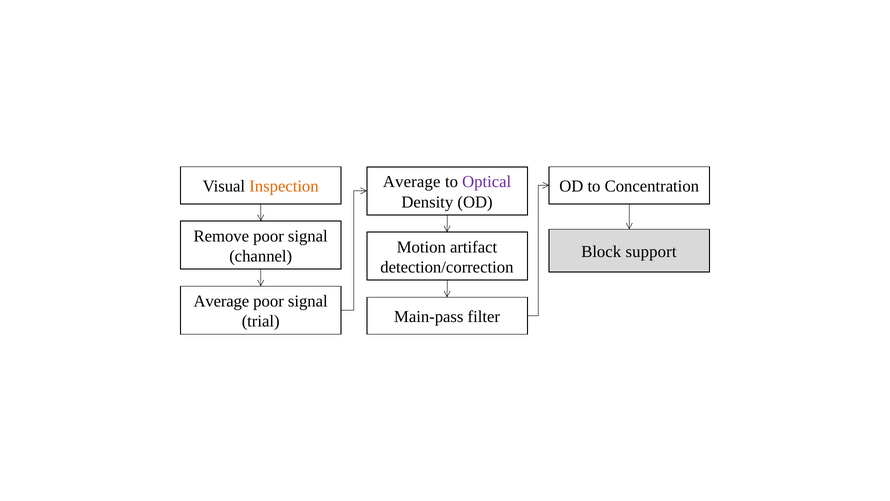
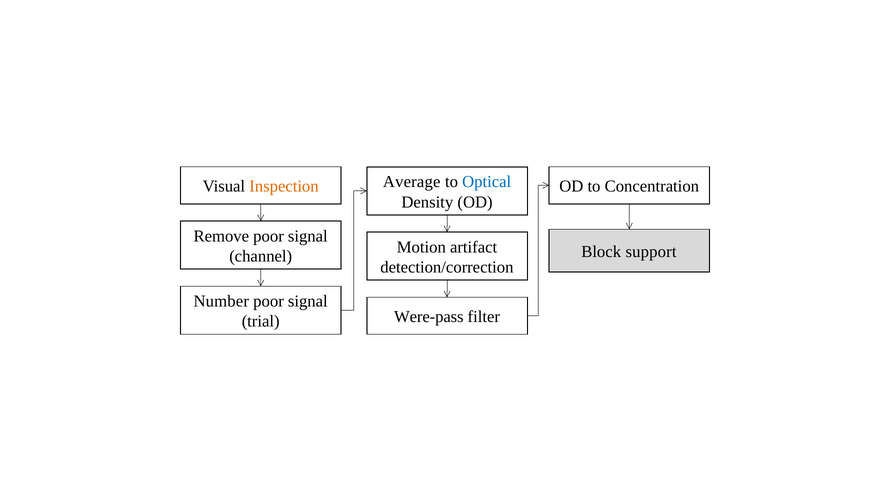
Optical colour: purple -> blue
Average at (221, 301): Average -> Number
Main-pass: Main-pass -> Were-pass
